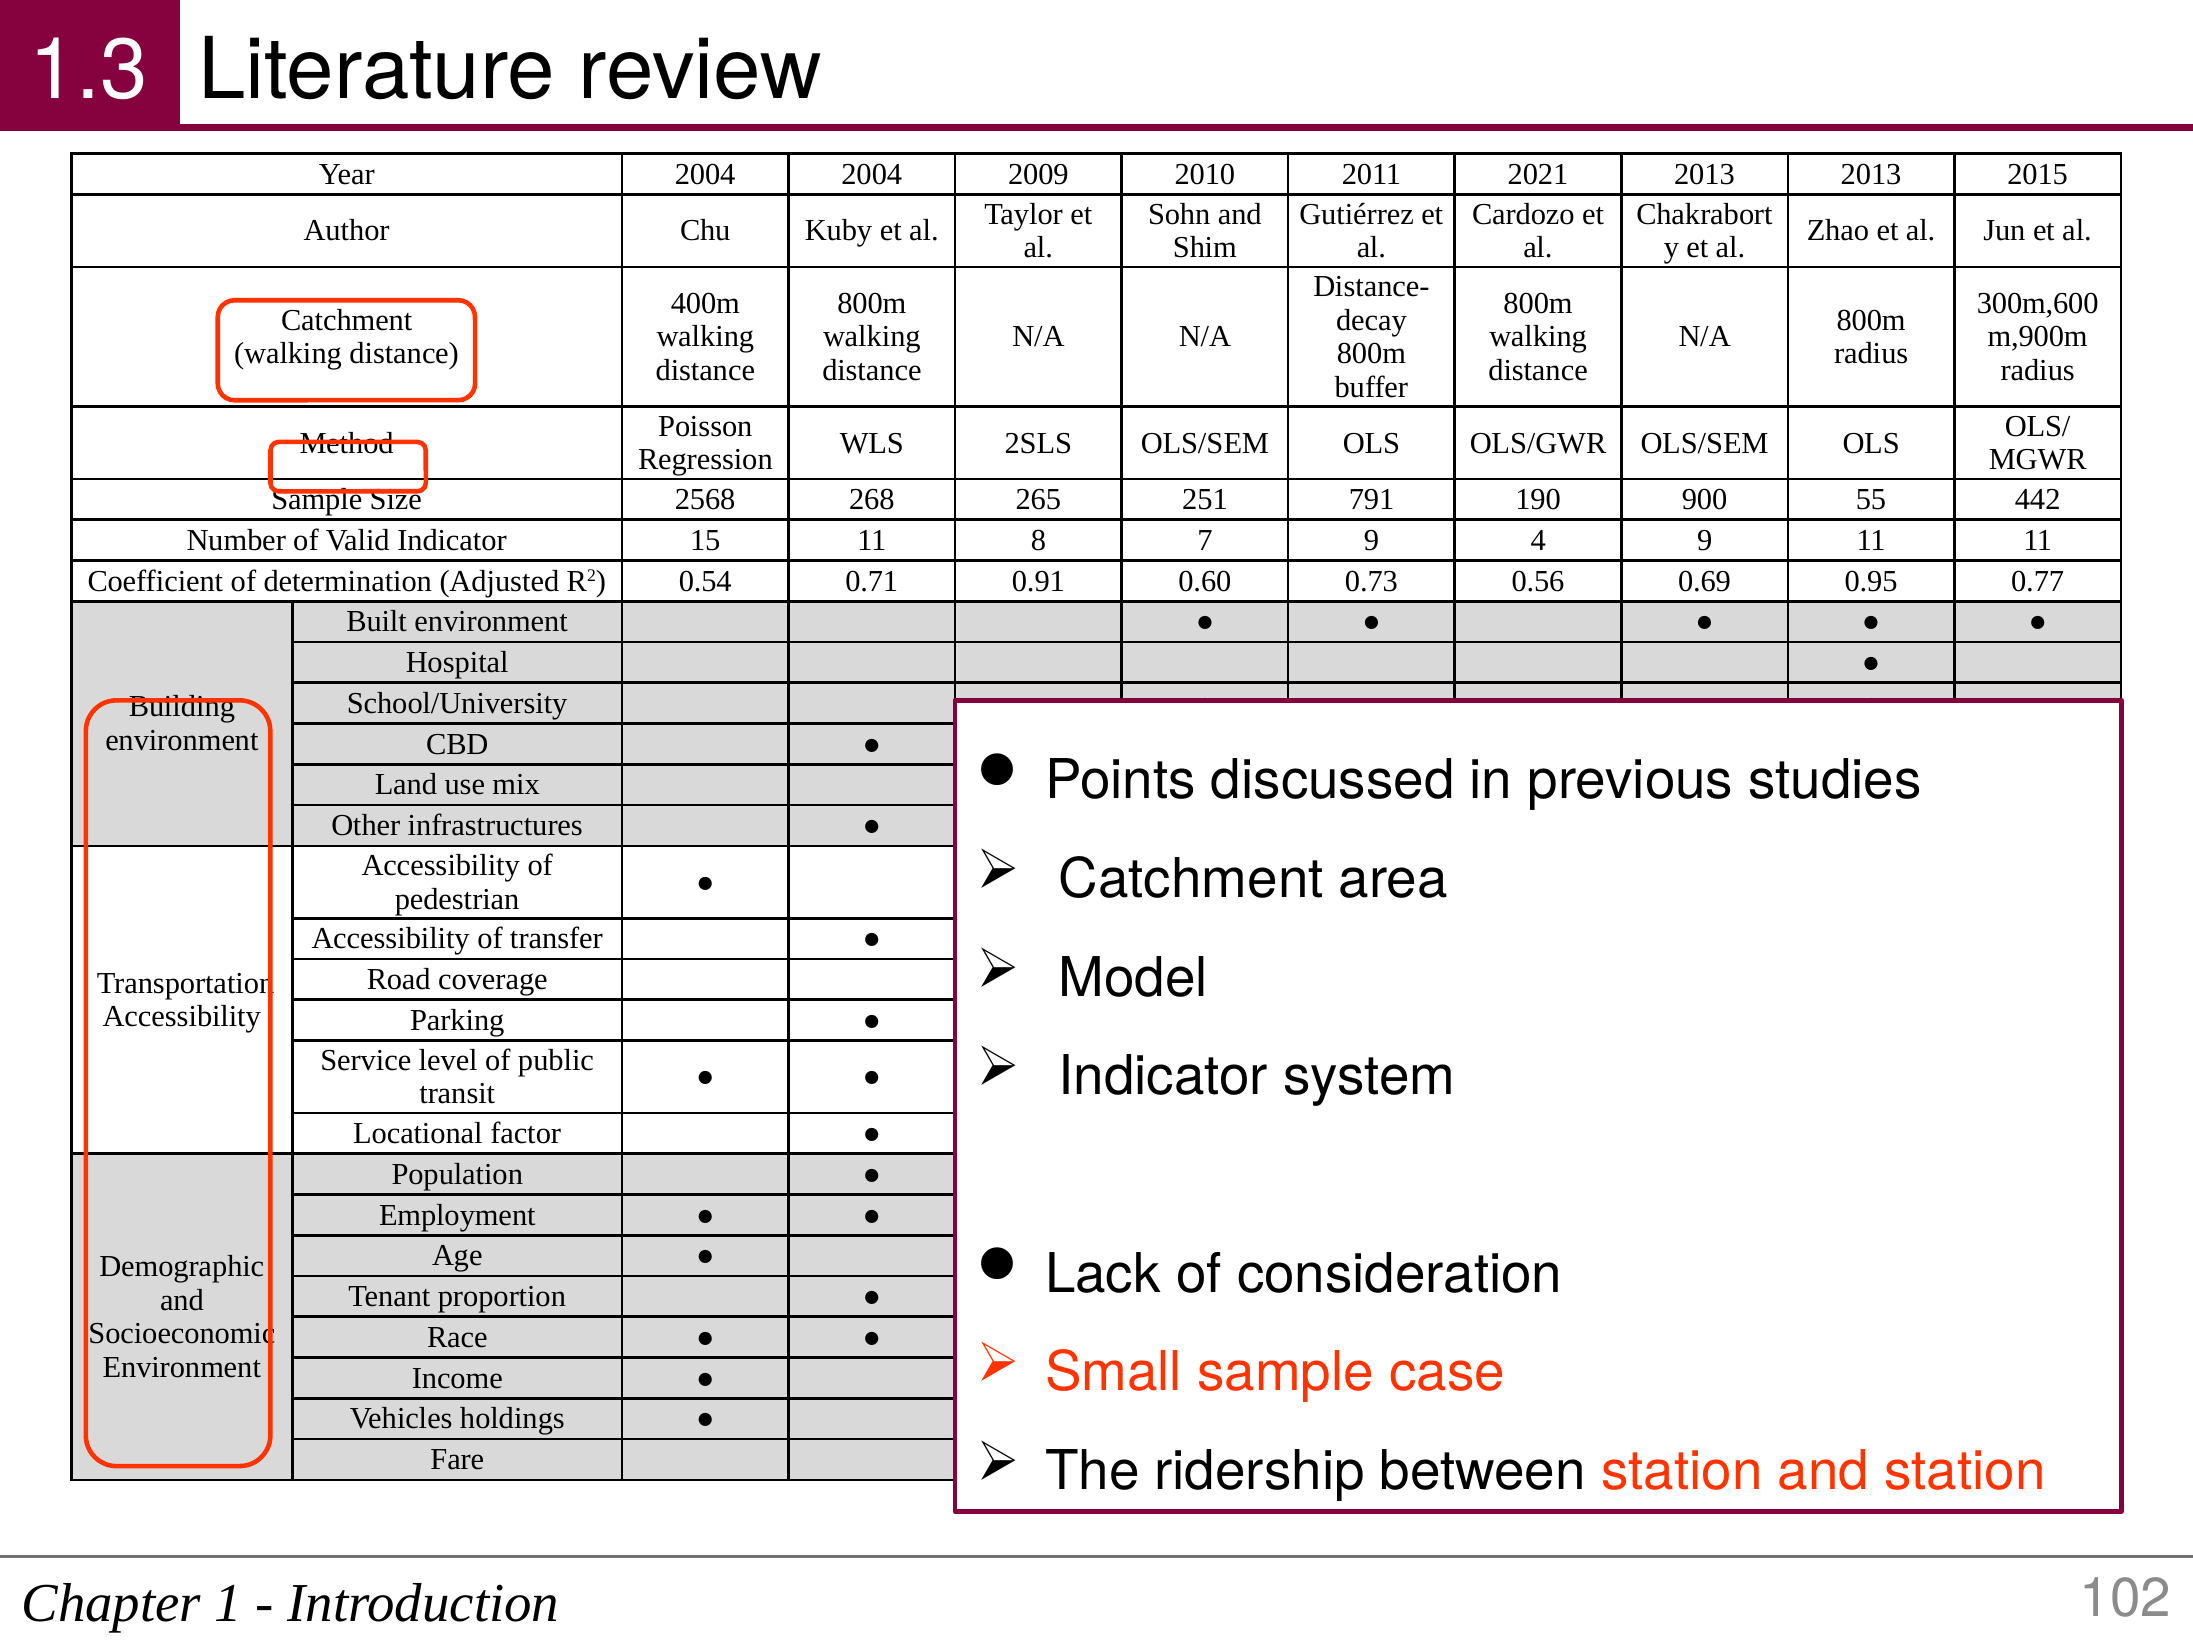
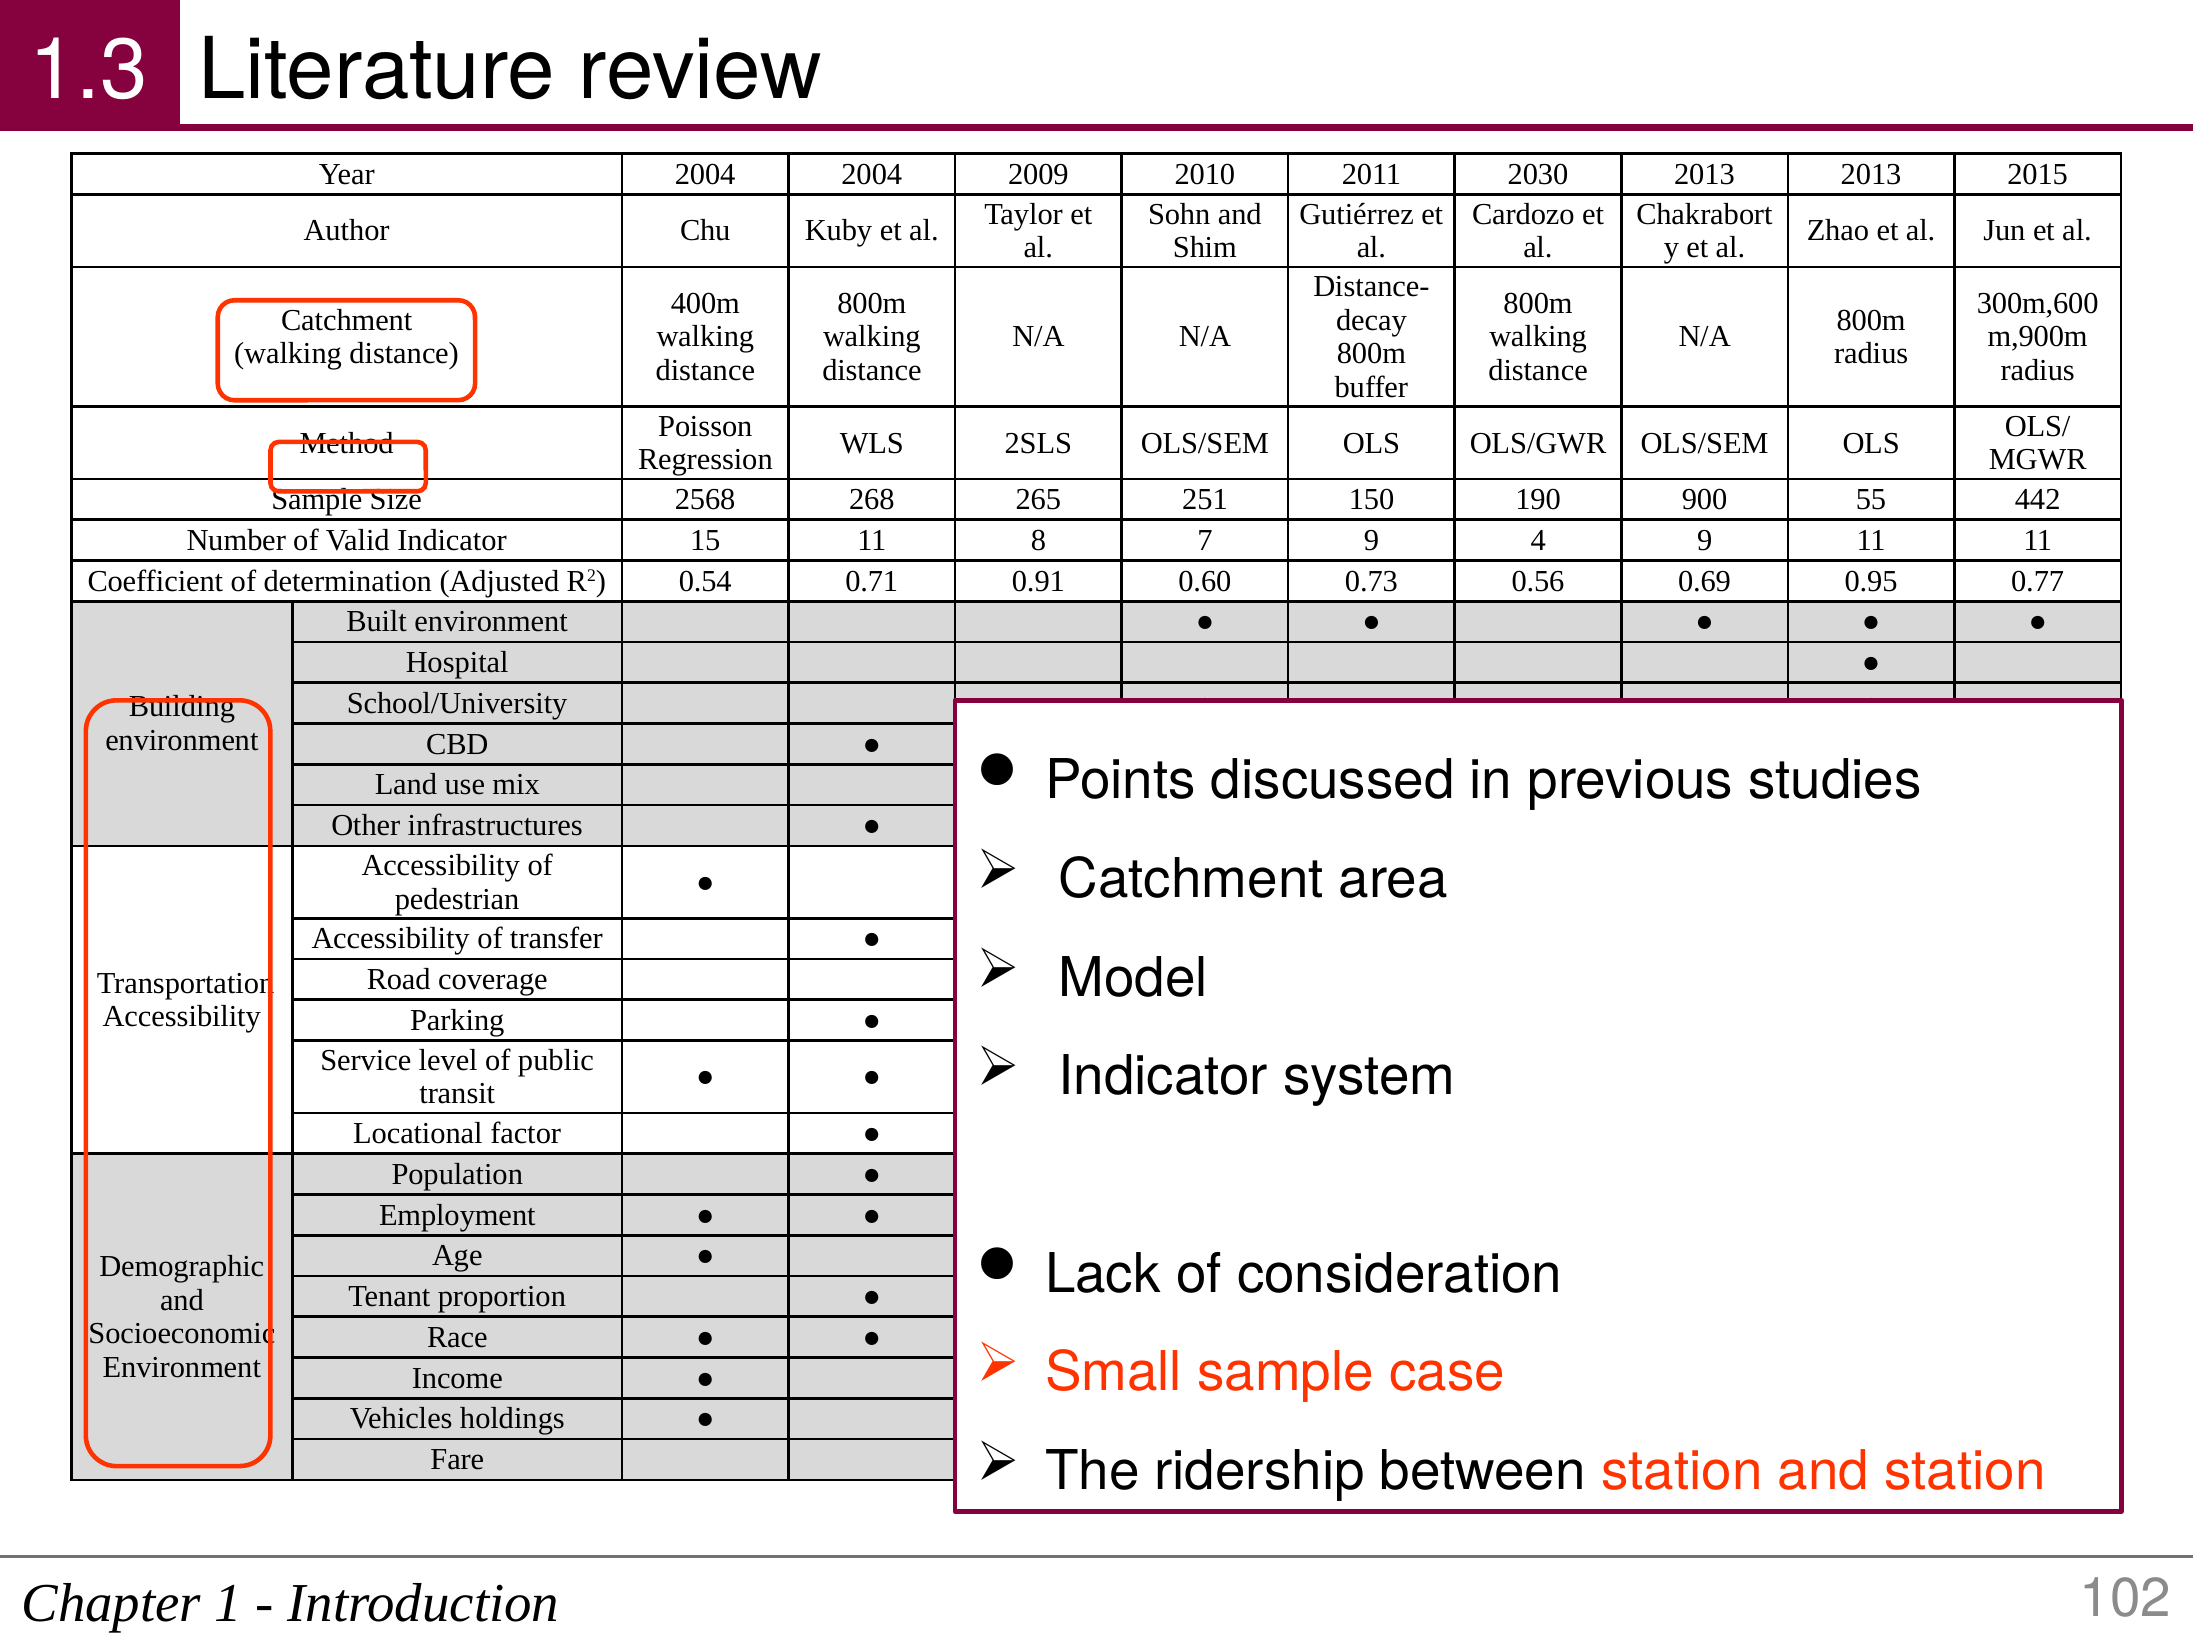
2021: 2021 -> 2030
791: 791 -> 150
